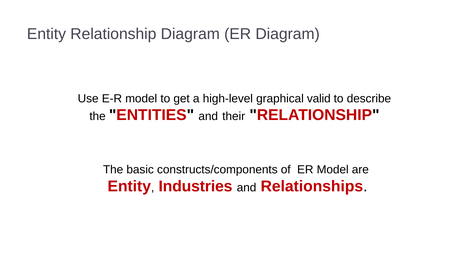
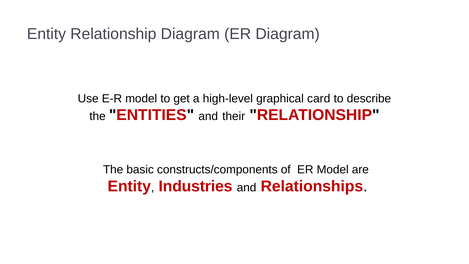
valid: valid -> card
